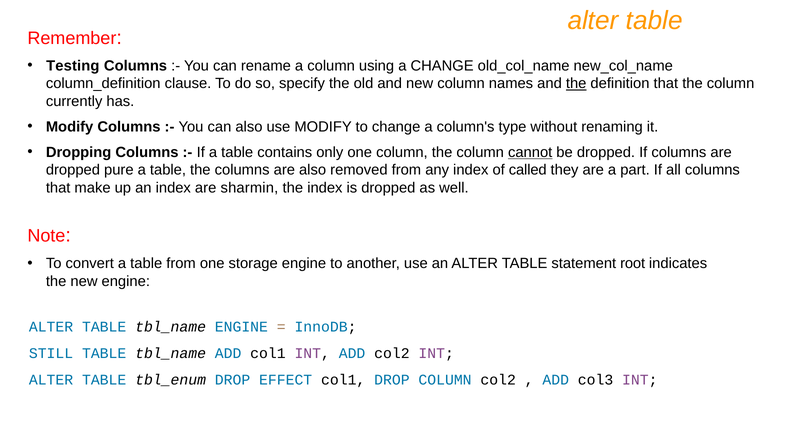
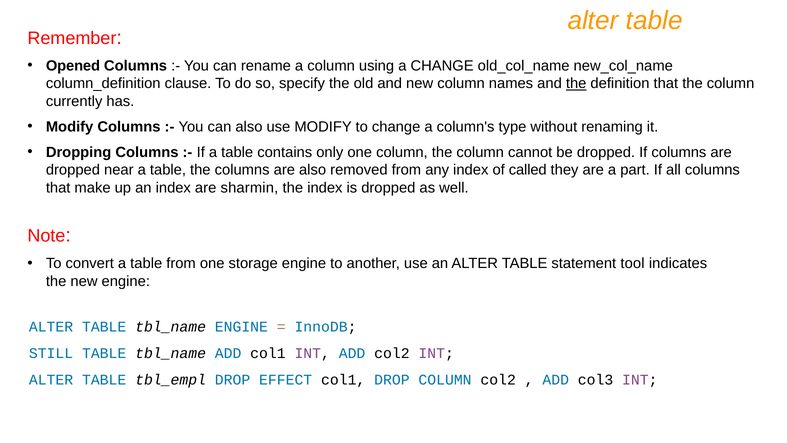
Testing: Testing -> Opened
cannot underline: present -> none
pure: pure -> near
root: root -> tool
tbl_enum: tbl_enum -> tbl_empl
